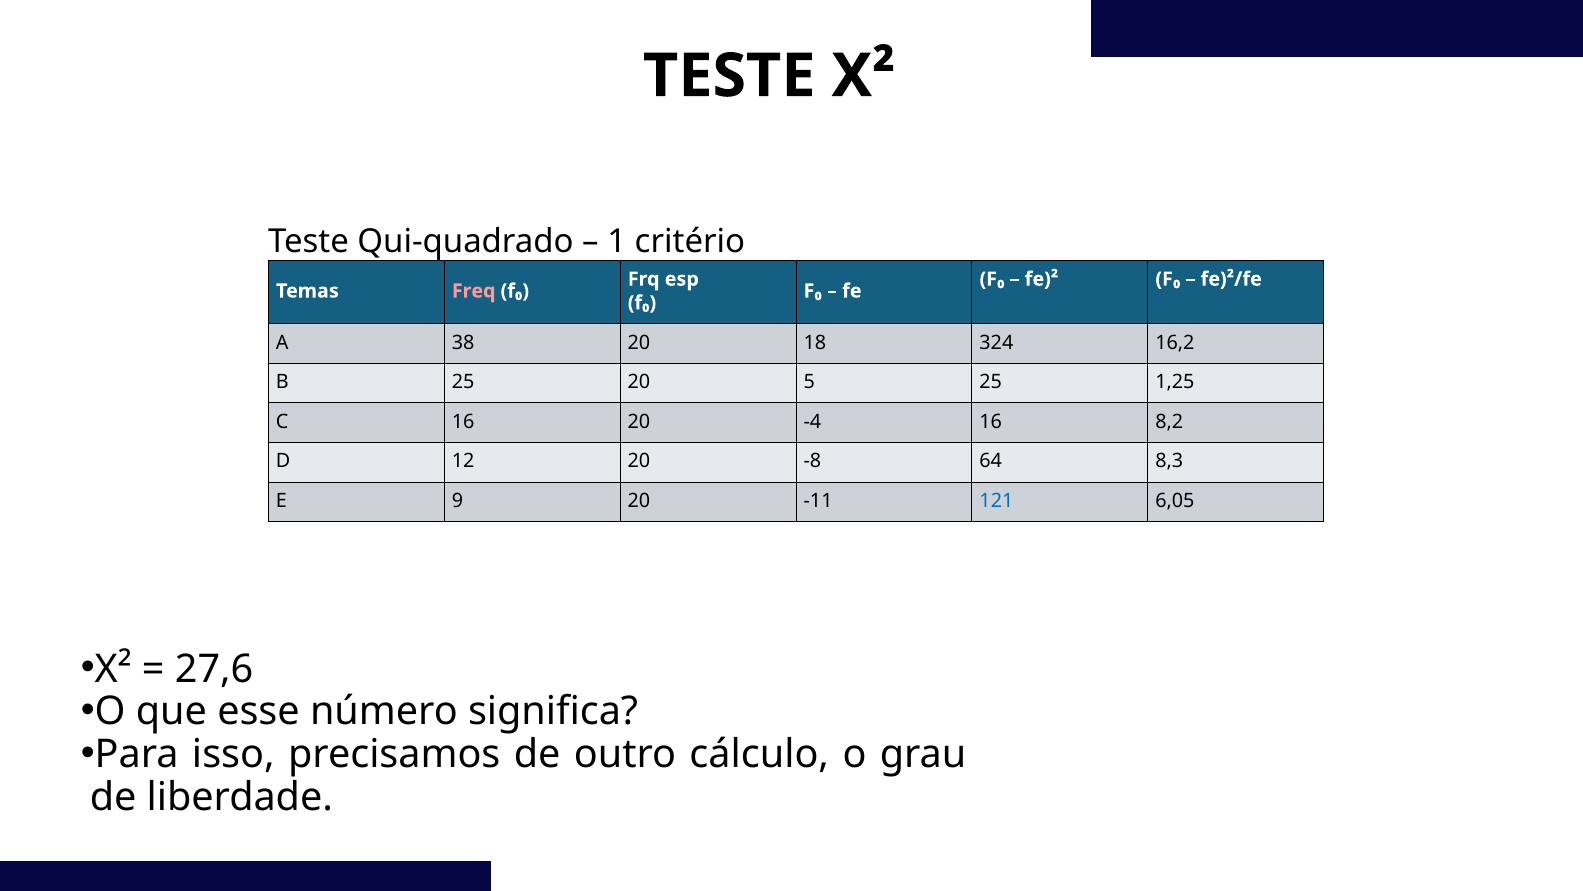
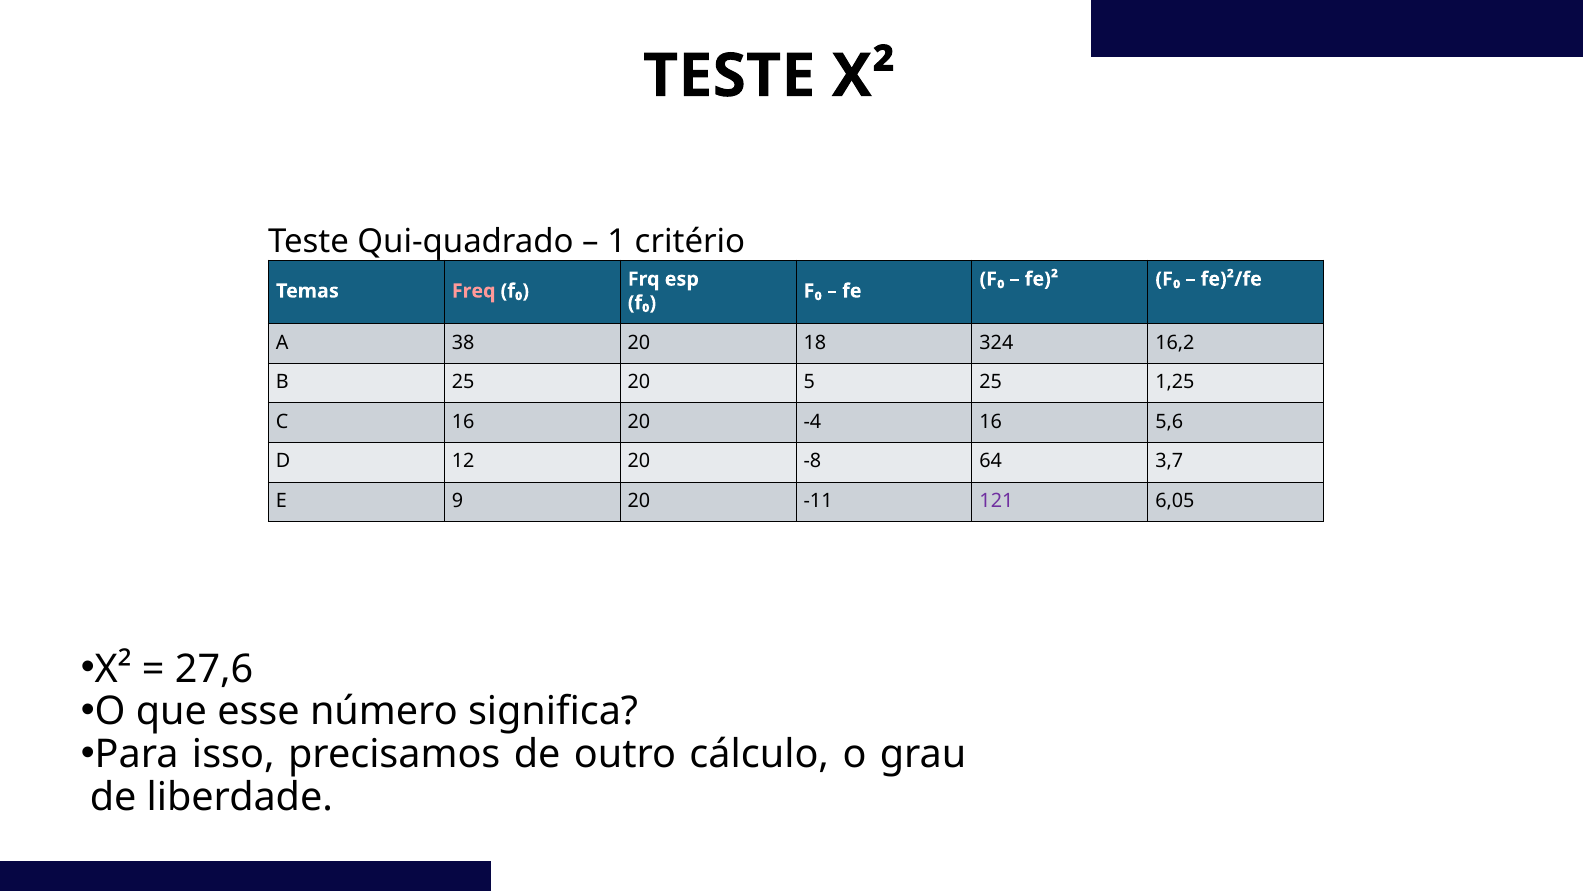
8,2: 8,2 -> 5,6
8,3: 8,3 -> 3,7
121 colour: blue -> purple
